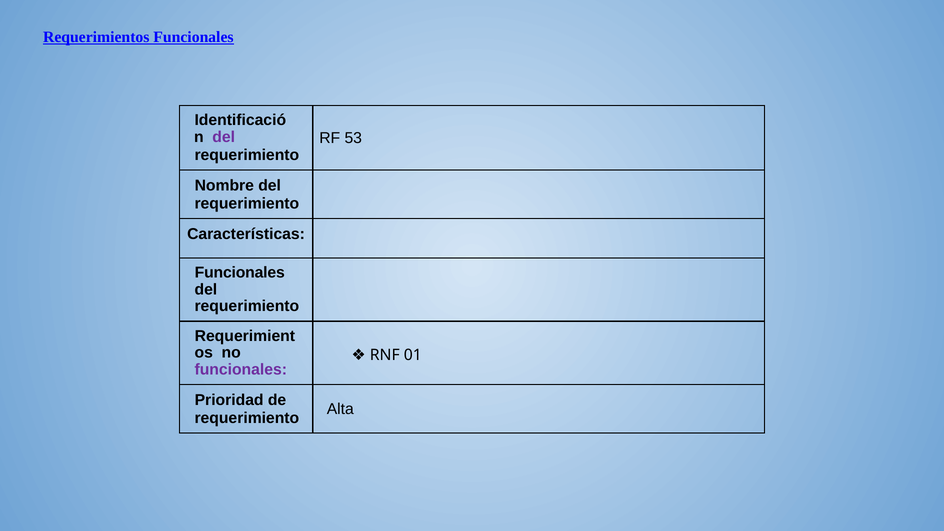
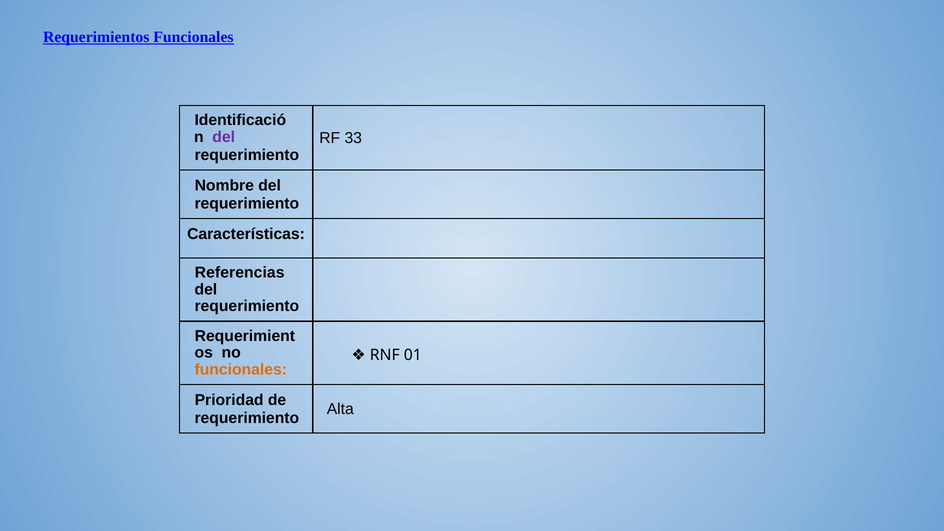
53: 53 -> 33
Funcionales at (240, 273): Funcionales -> Referencias
funcionales at (241, 369) colour: purple -> orange
